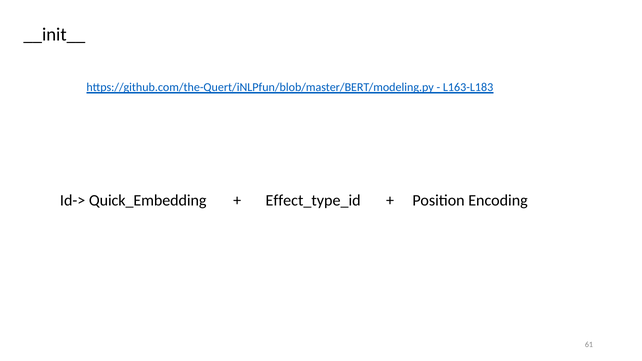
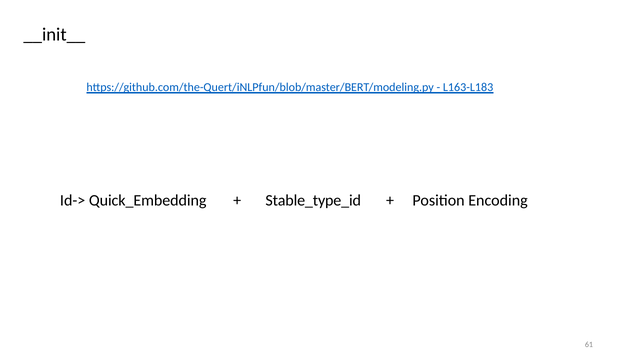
Effect_type_id: Effect_type_id -> Stable_type_id
